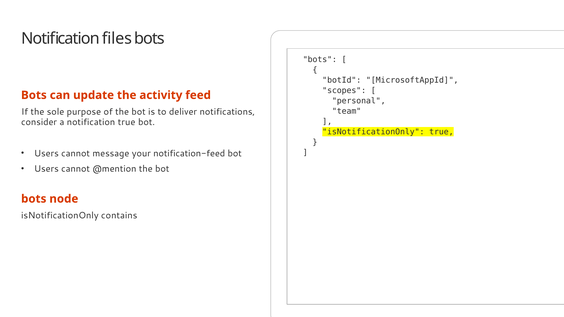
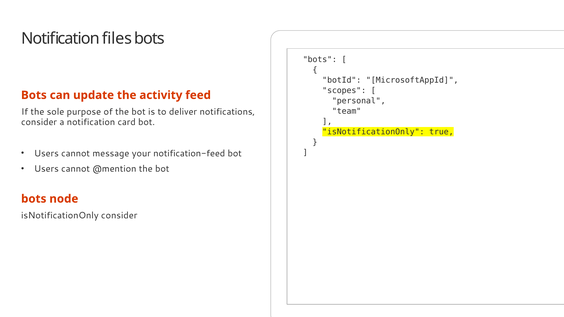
notification true: true -> card
isNotificationOnly contains: contains -> consider
